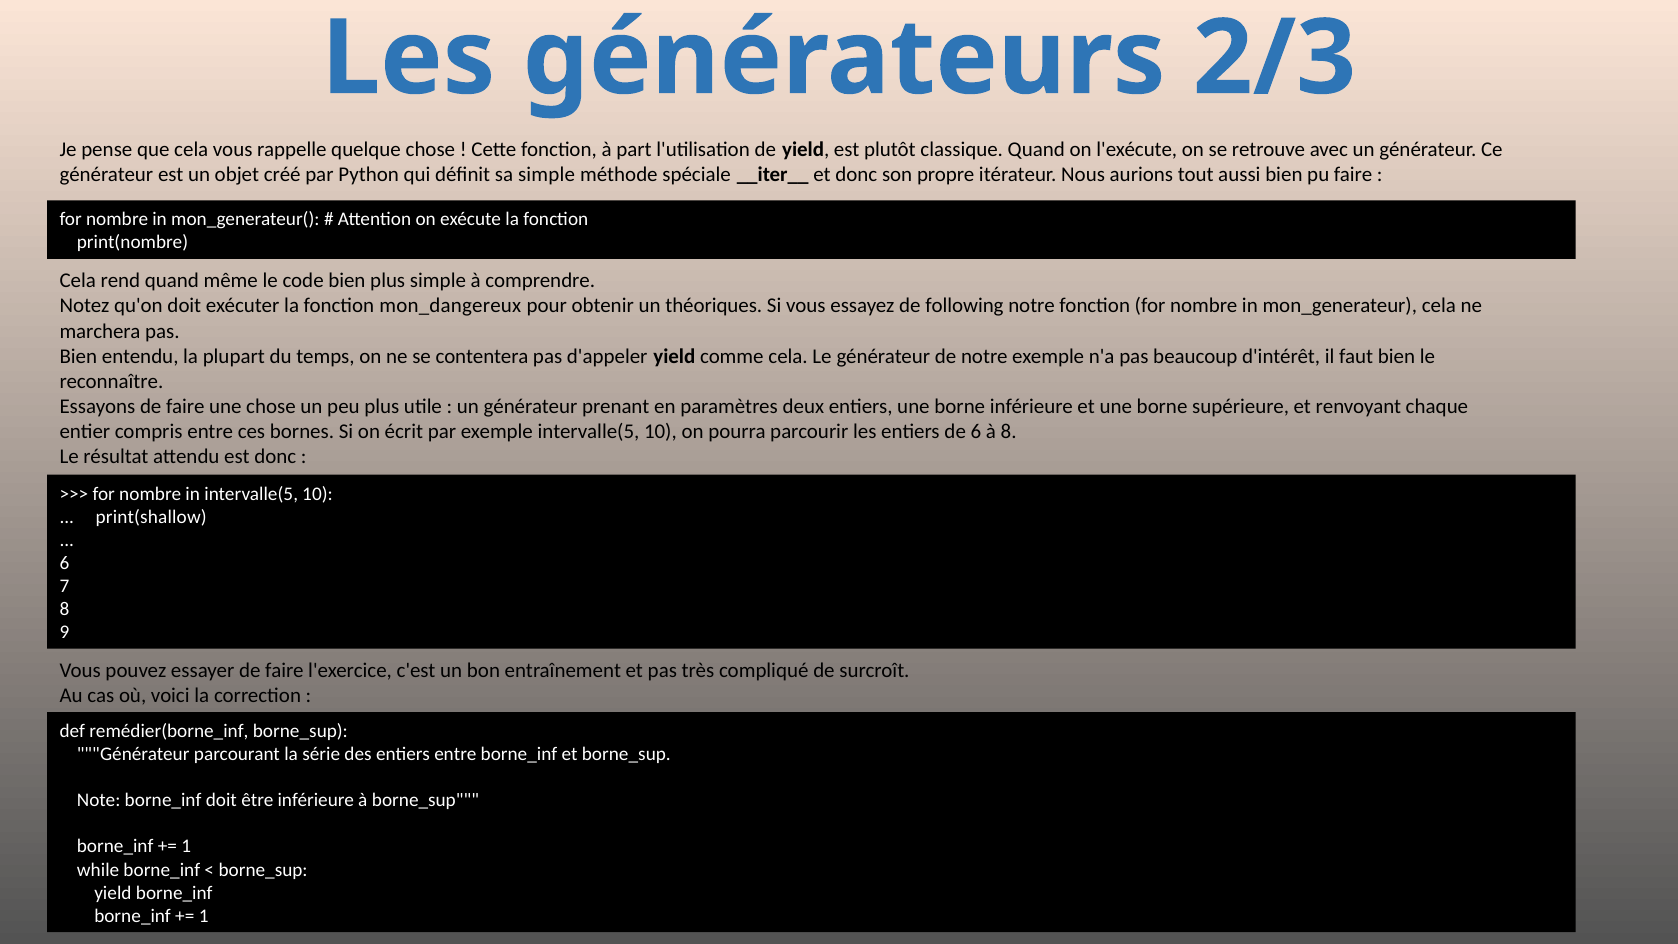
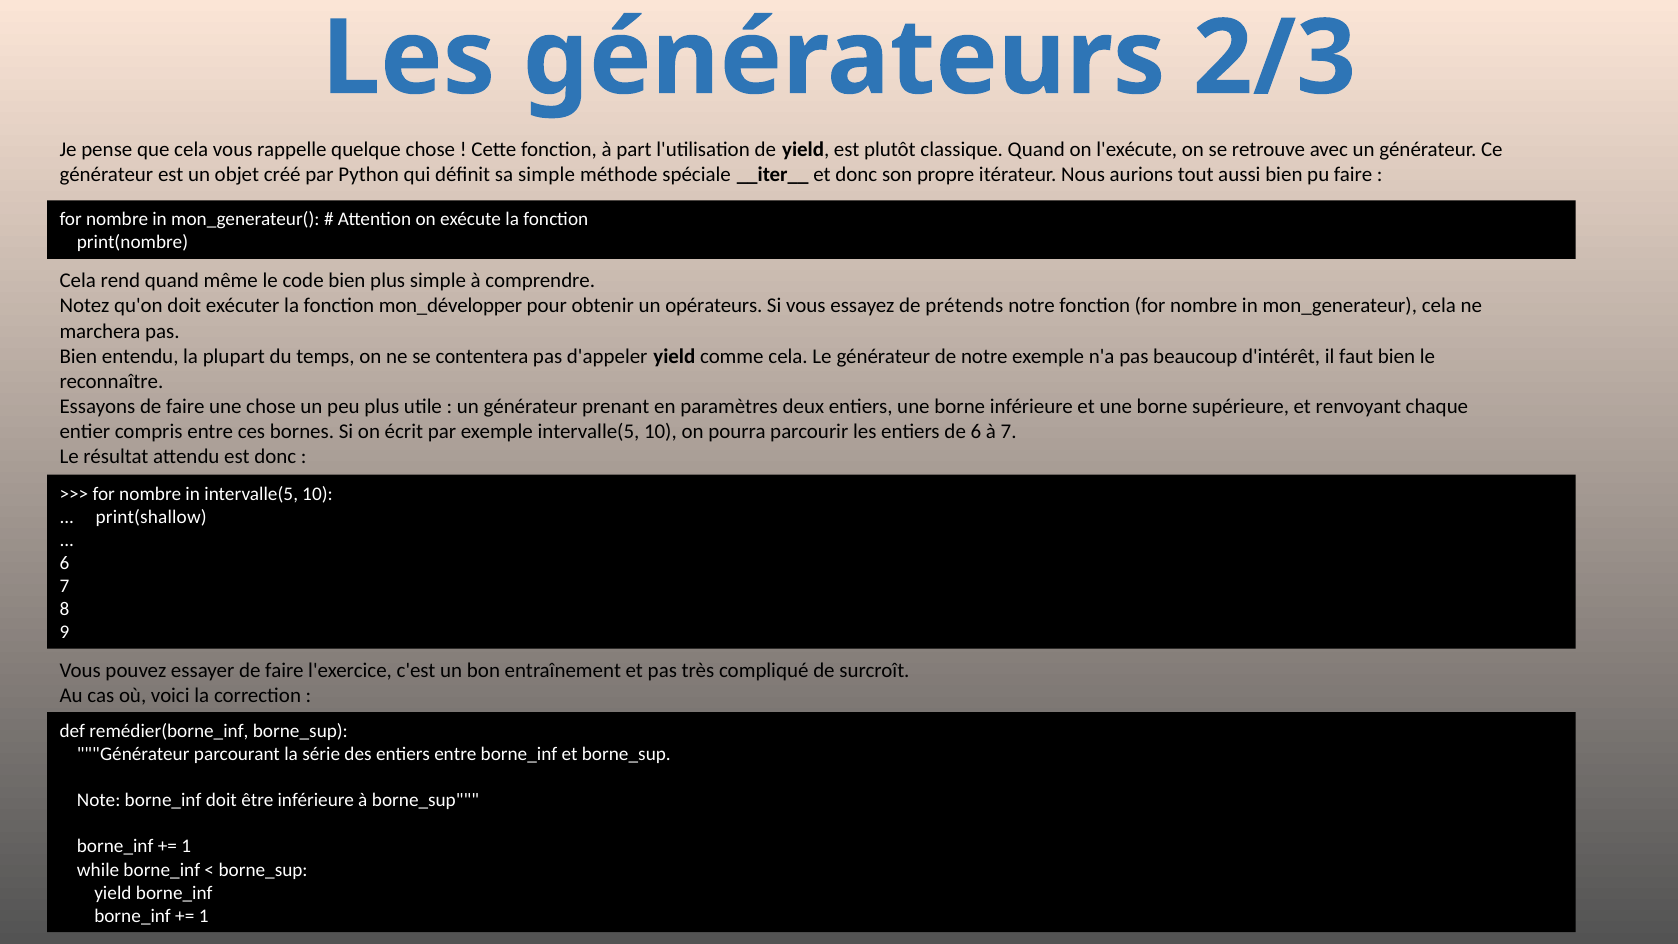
mon_dangereux: mon_dangereux -> mon_développer
théoriques: théoriques -> opérateurs
following: following -> prétends
à 8: 8 -> 7
